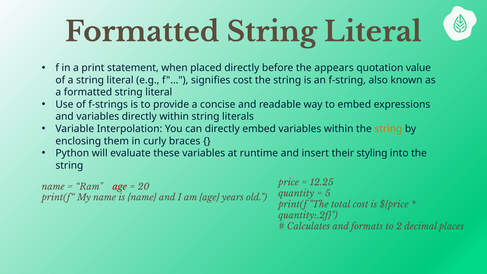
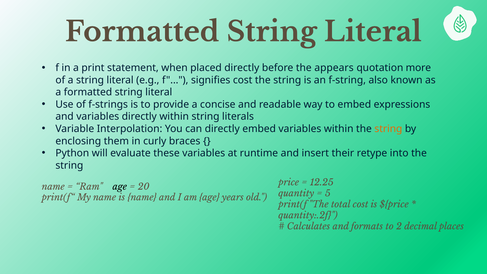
value: value -> more
styling: styling -> retype
age at (120, 187) colour: red -> black
